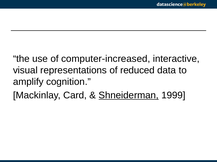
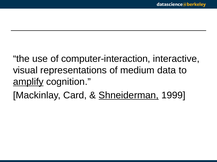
computer-increased: computer-increased -> computer-interaction
reduced: reduced -> medium
amplify underline: none -> present
